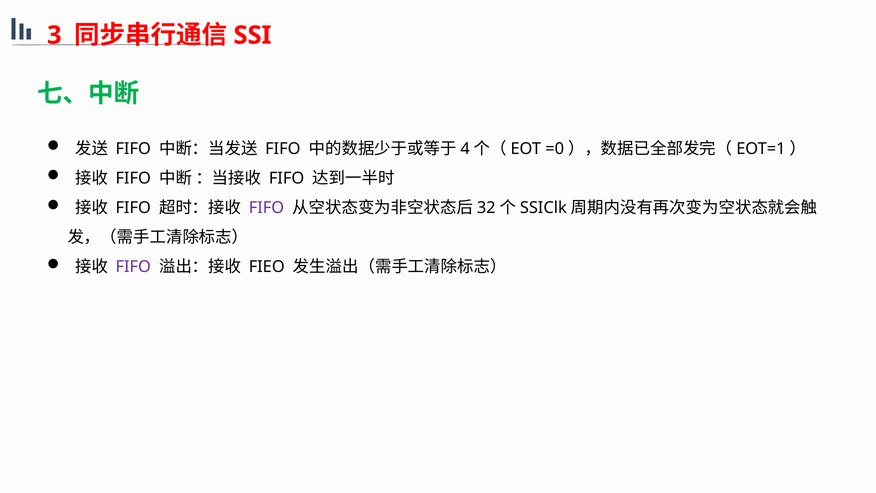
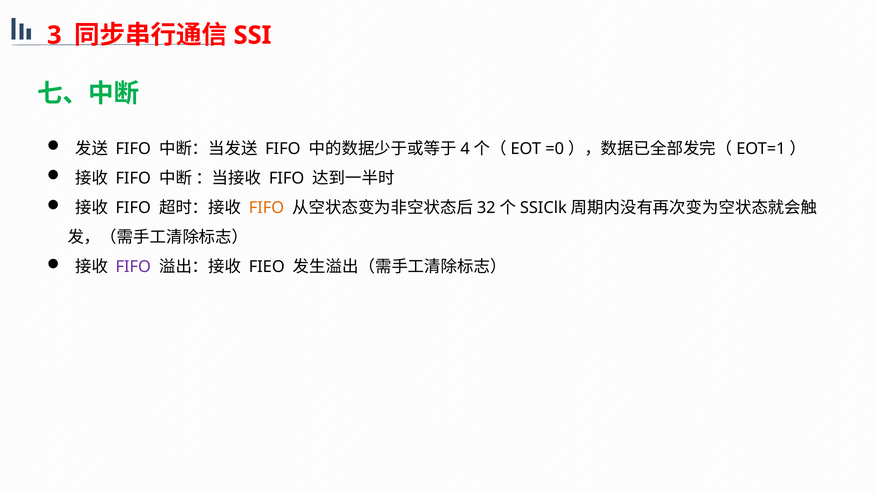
FIFO at (266, 208) colour: purple -> orange
